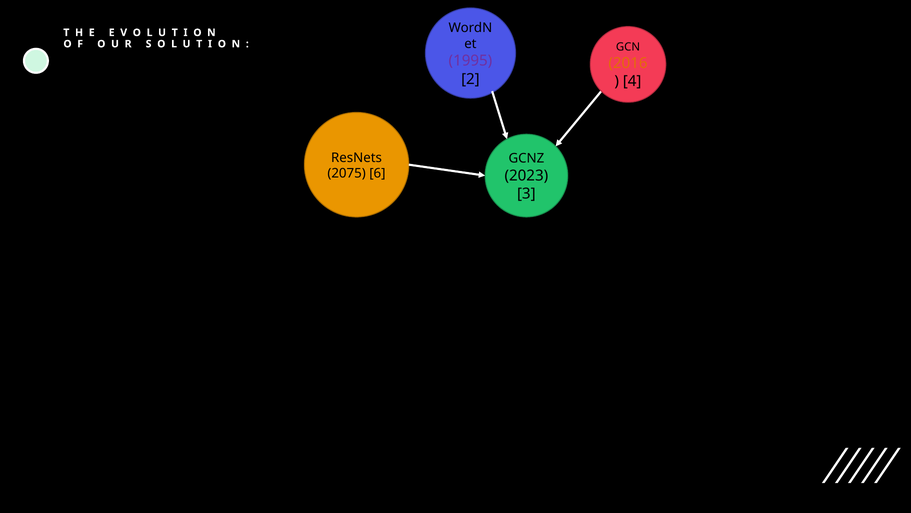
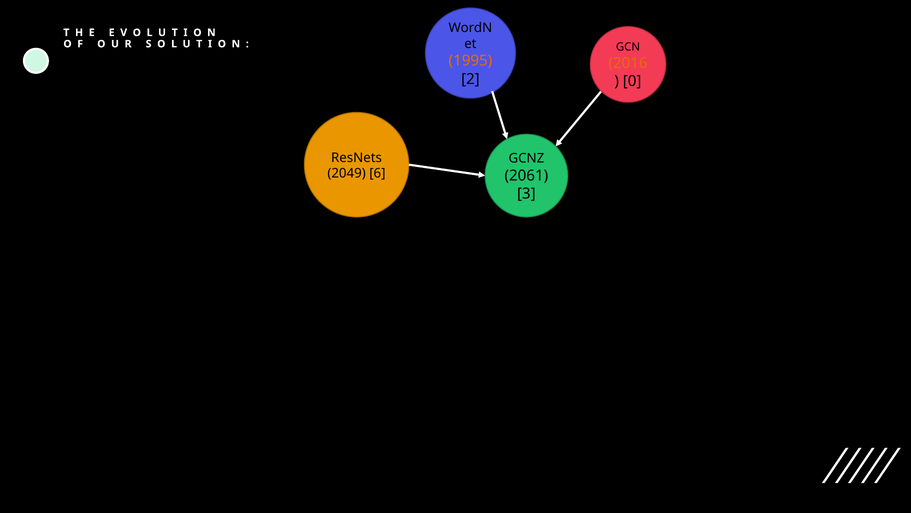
1995 colour: purple -> orange
4: 4 -> 0
2075: 2075 -> 2049
2023: 2023 -> 2061
